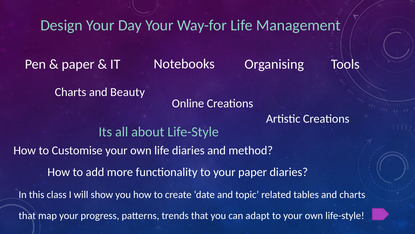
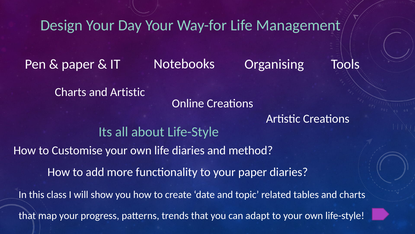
and Beauty: Beauty -> Artistic
